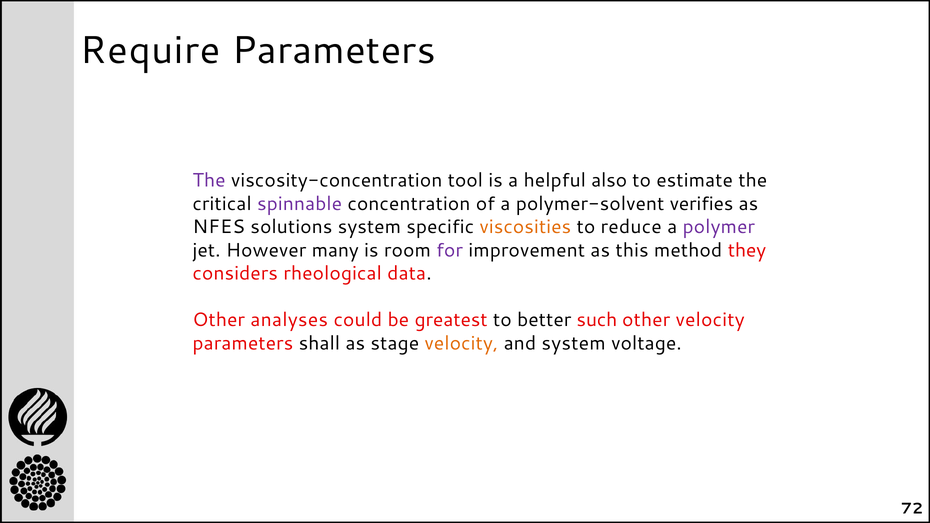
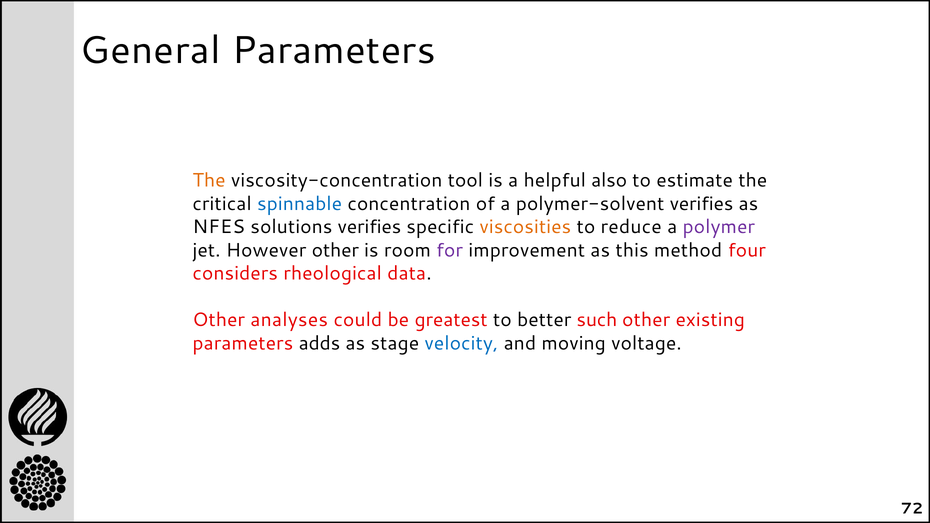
Require: Require -> General
The at (209, 181) colour: purple -> orange
spinnable colour: purple -> blue
solutions system: system -> verifies
However many: many -> other
they: they -> four
other velocity: velocity -> existing
shall: shall -> adds
velocity at (461, 343) colour: orange -> blue
and system: system -> moving
